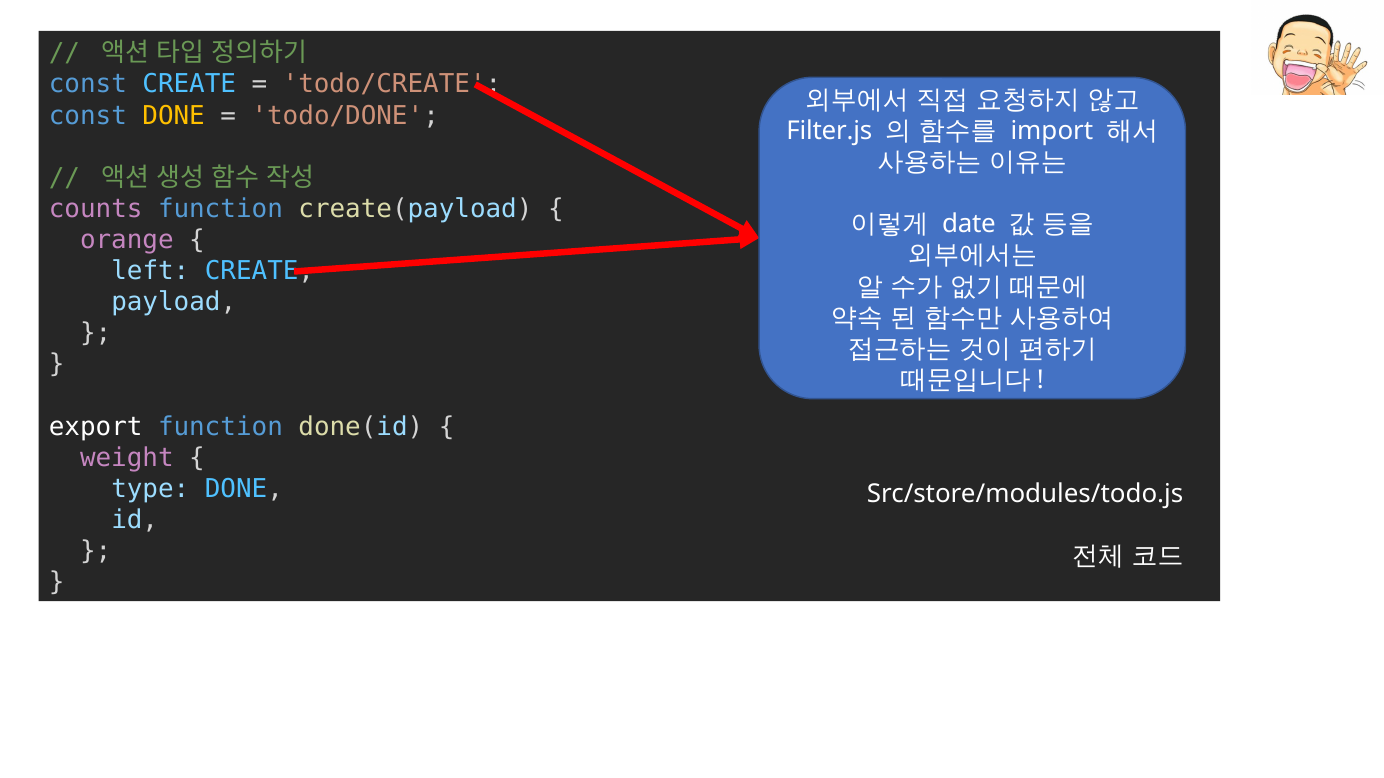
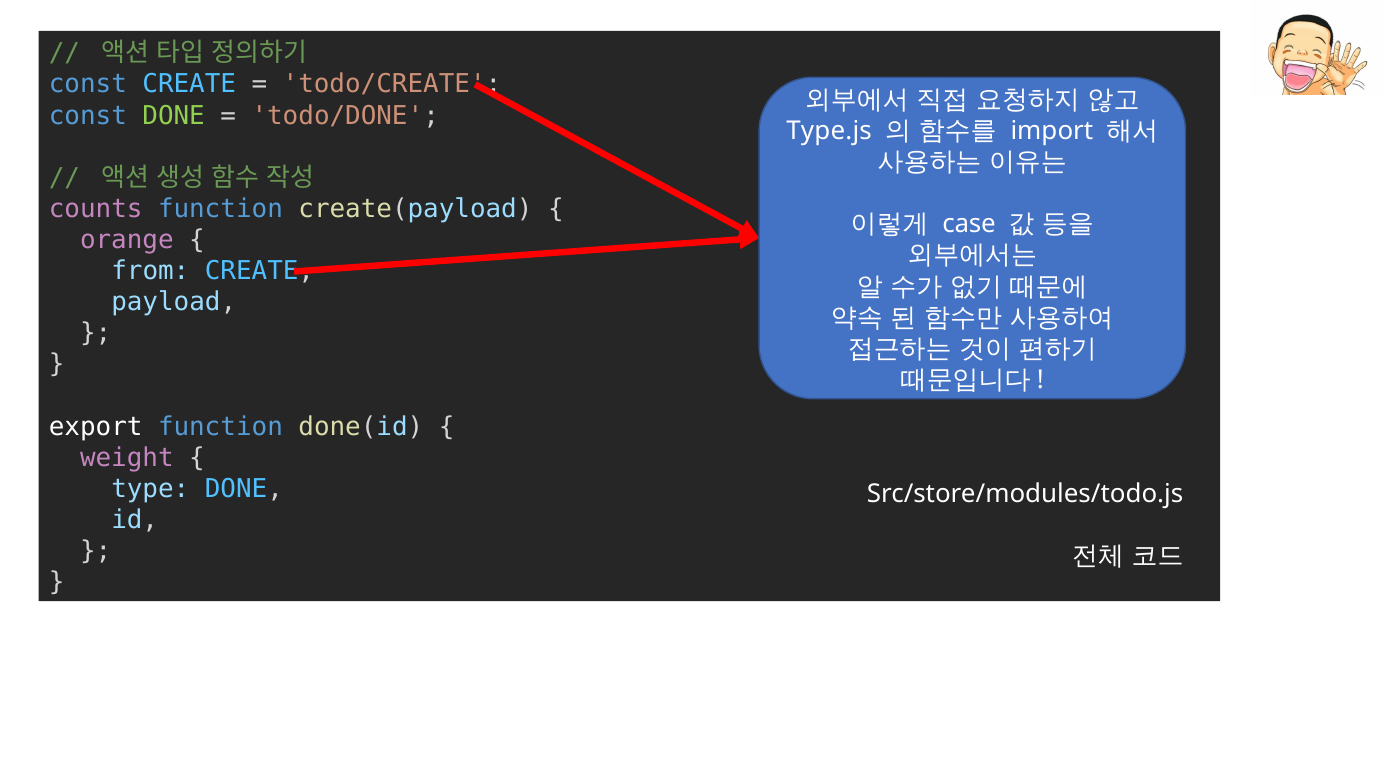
DONE at (174, 116) colour: yellow -> light green
Filter.js: Filter.js -> Type.js
date: date -> case
left: left -> from
